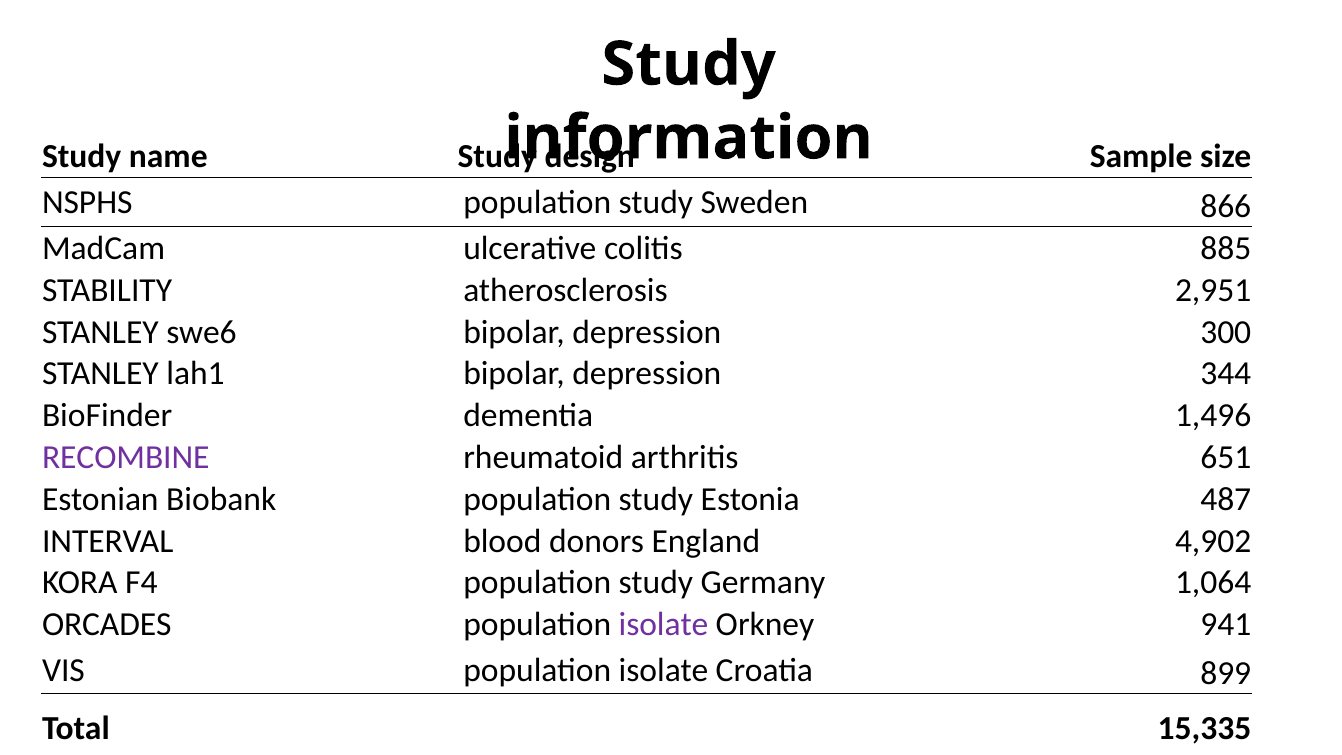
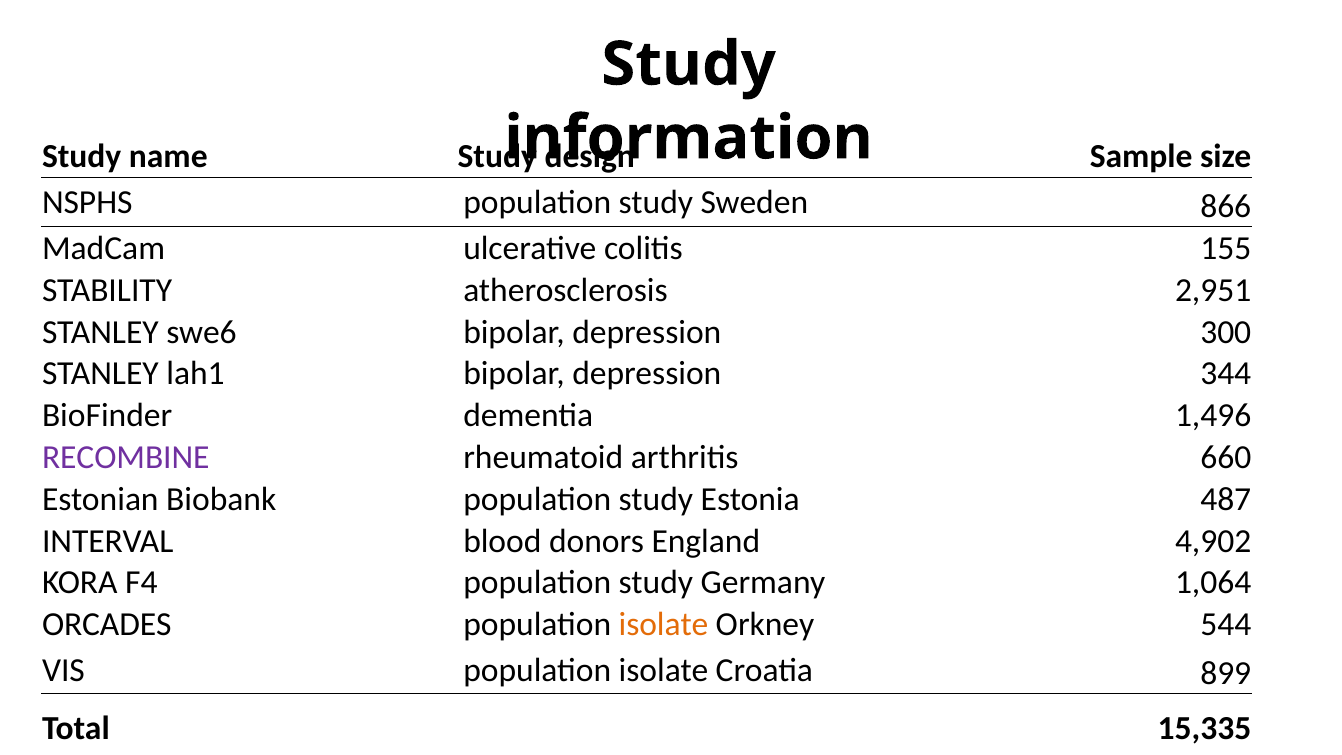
885: 885 -> 155
651: 651 -> 660
isolate at (664, 625) colour: purple -> orange
941: 941 -> 544
